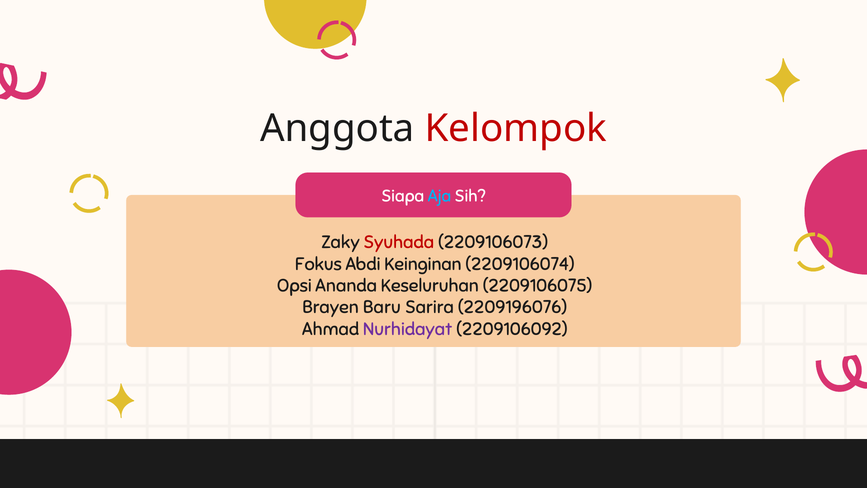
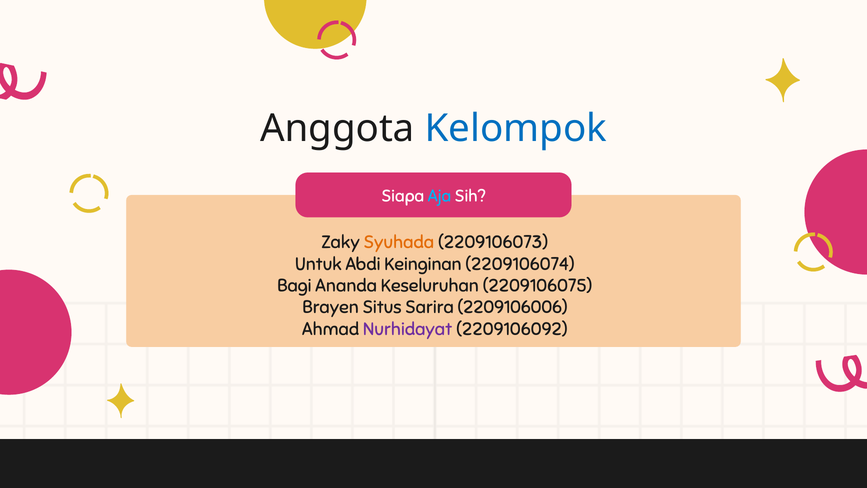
Kelompok colour: red -> blue
Syuhada colour: red -> orange
Fokus: Fokus -> Untuk
Opsi: Opsi -> Bagi
Baru: Baru -> Situs
2209196076: 2209196076 -> 2209106006
